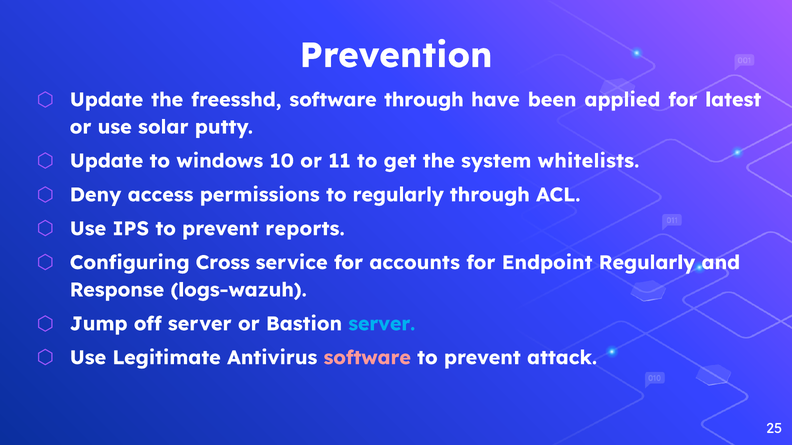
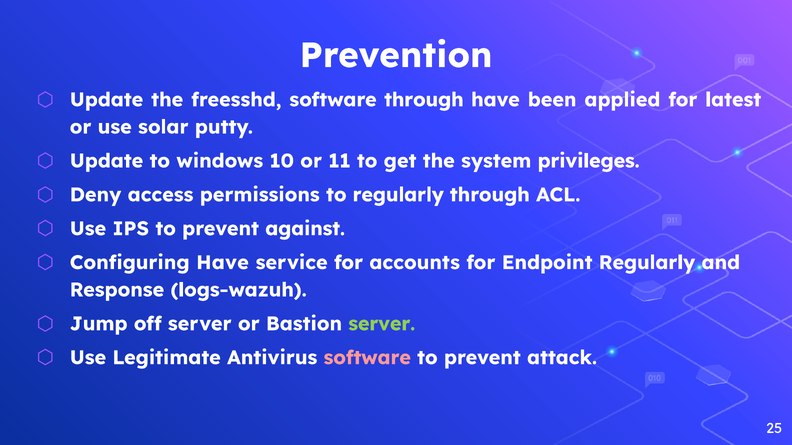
whitelists: whitelists -> privileges
reports: reports -> against
Configuring Cross: Cross -> Have
server at (382, 324) colour: light blue -> light green
